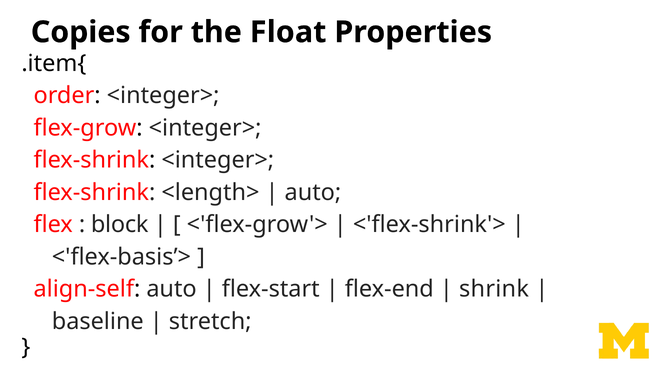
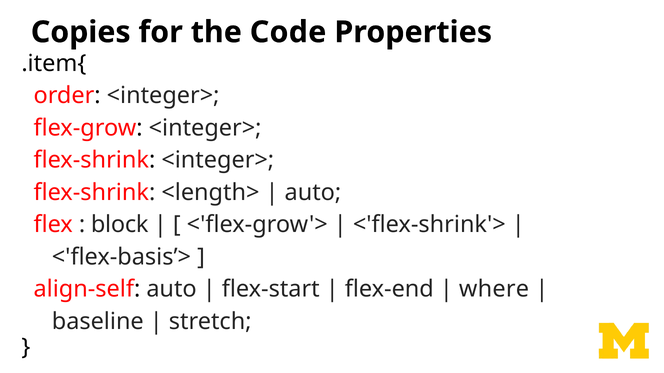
Float: Float -> Code
shrink: shrink -> where
